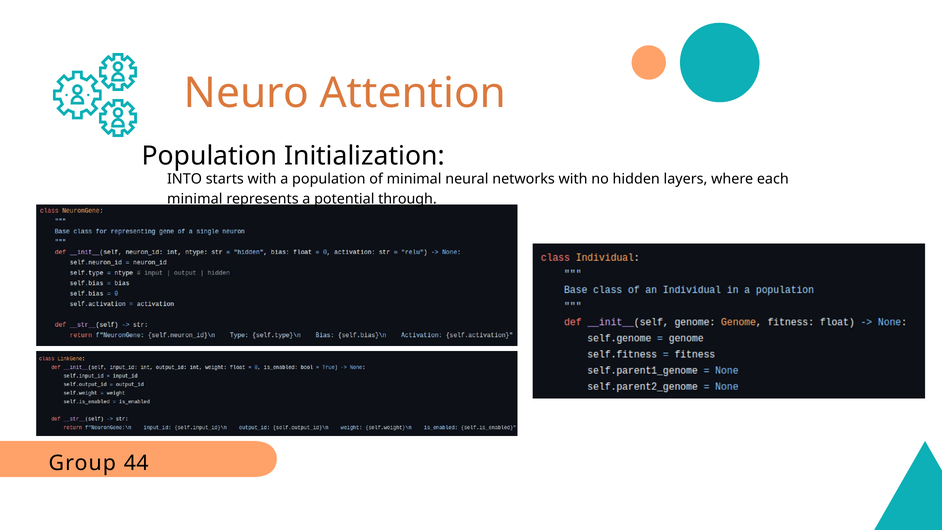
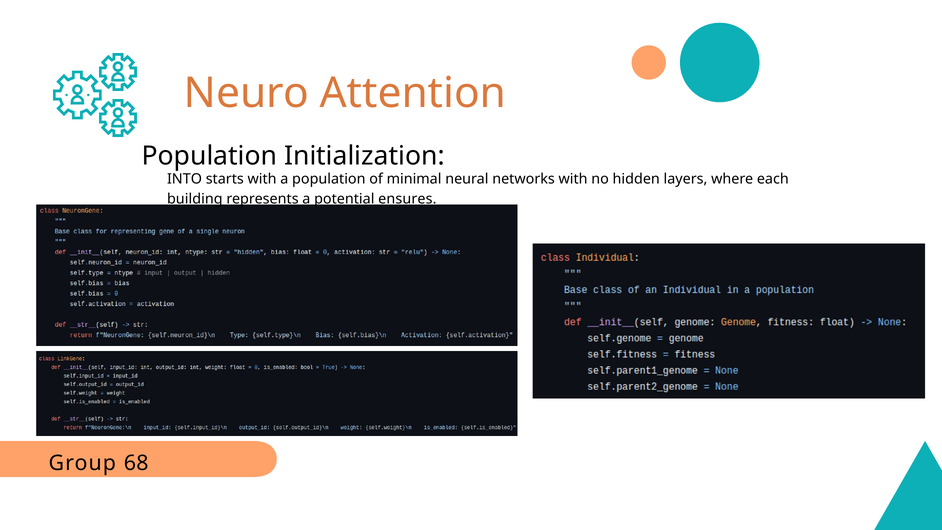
minimal at (195, 199): minimal -> building
through: through -> ensures
44: 44 -> 68
